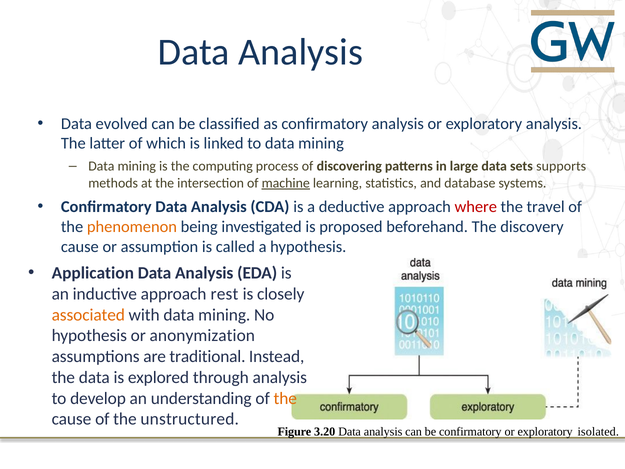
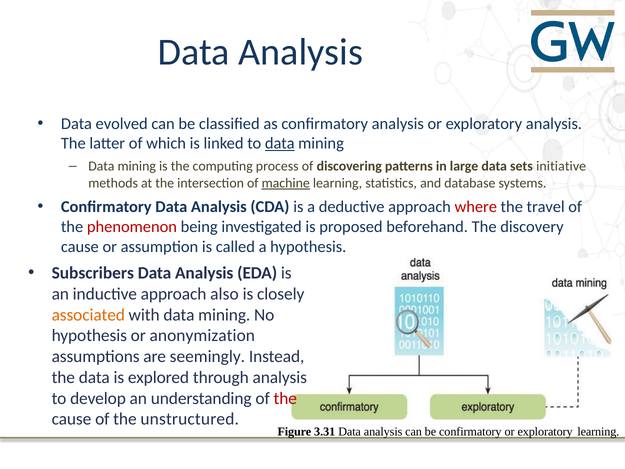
data at (280, 143) underline: none -> present
supports: supports -> initiative
phenomenon colour: orange -> red
Application: Application -> Subscribers
rest: rest -> also
traditional: traditional -> seemingly
the at (285, 398) colour: orange -> red
3.20: 3.20 -> 3.31
exploratory isolated: isolated -> learning
